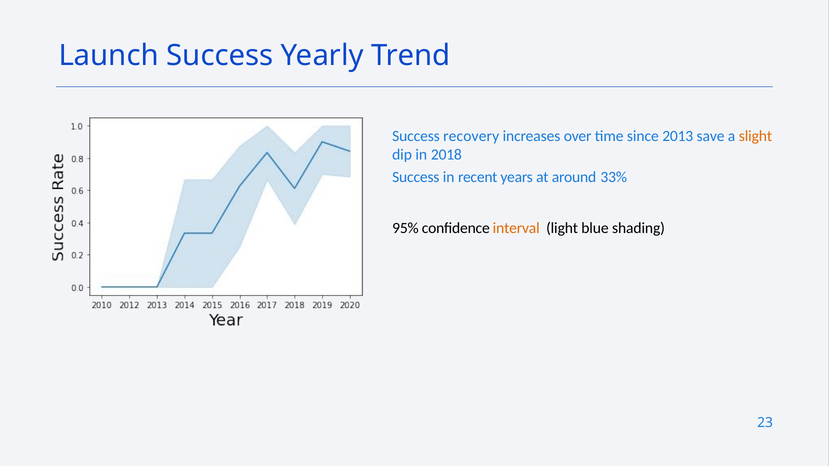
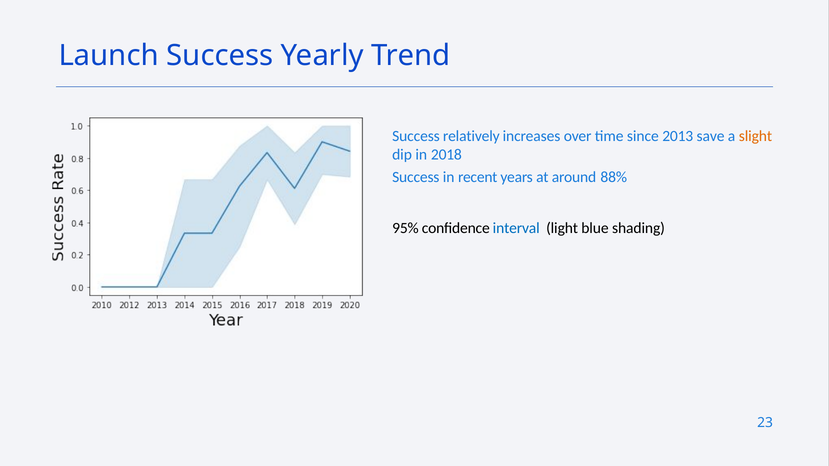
recovery: recovery -> relatively
33%: 33% -> 88%
interval colour: orange -> blue
